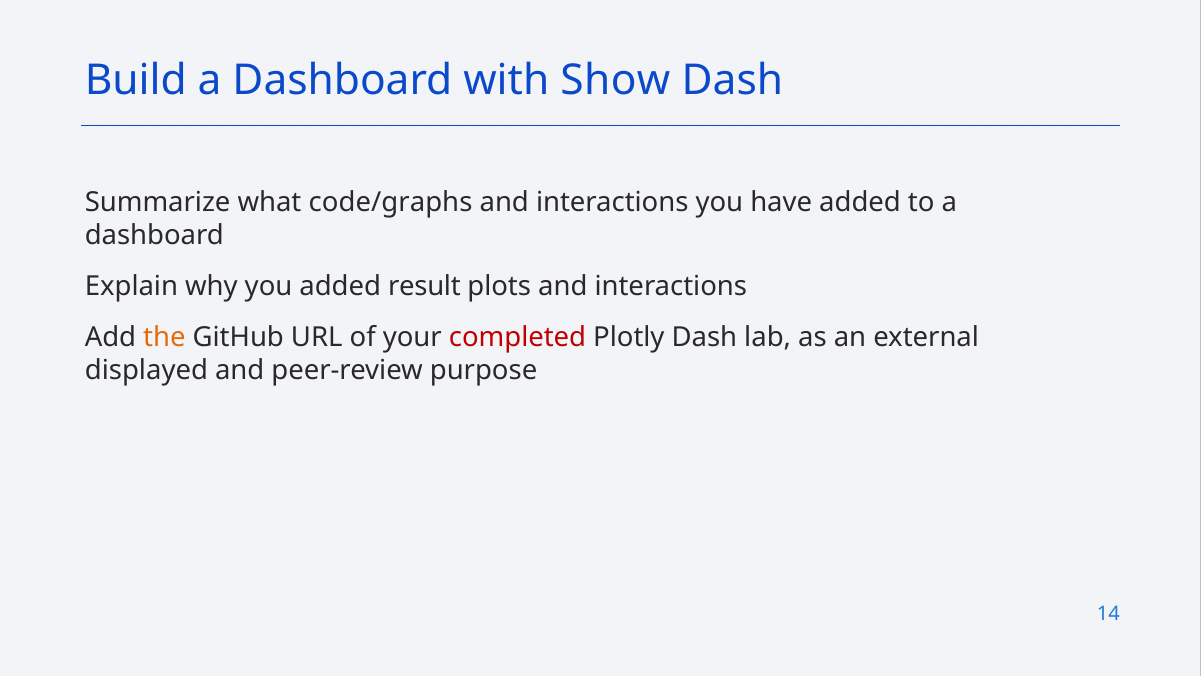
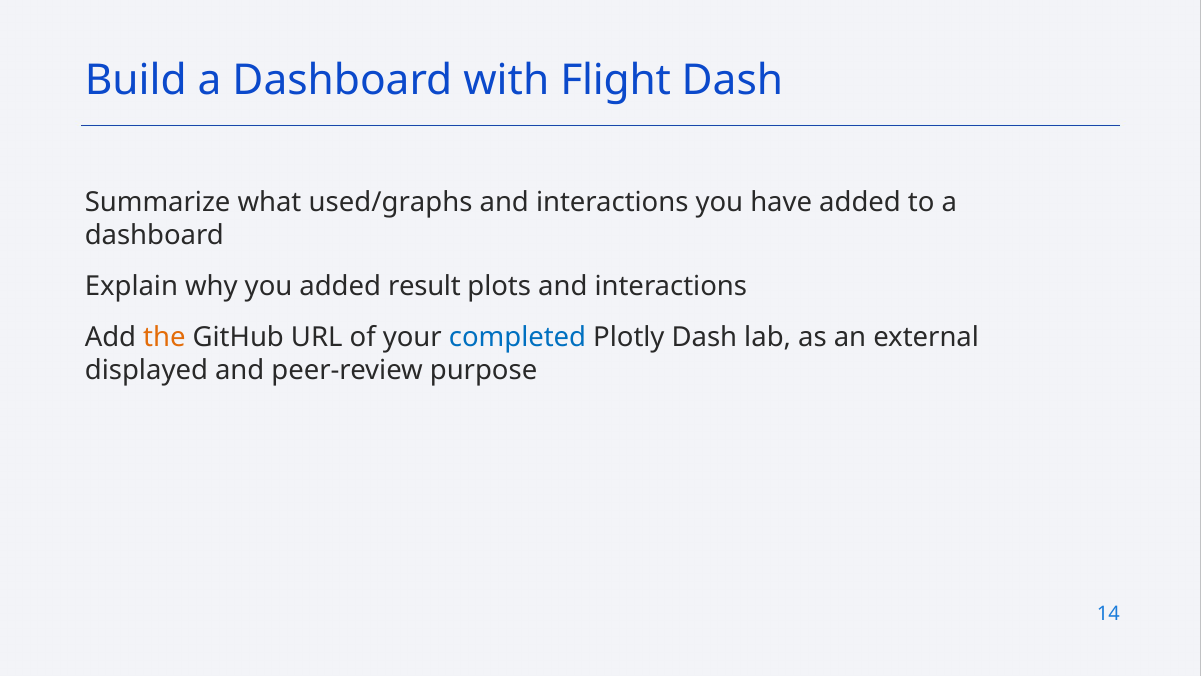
Show: Show -> Flight
code/graphs: code/graphs -> used/graphs
completed colour: red -> blue
